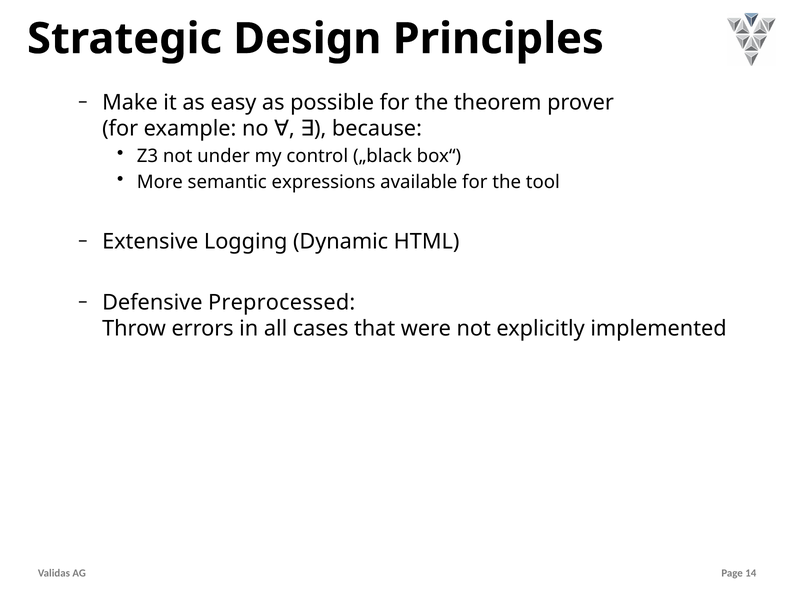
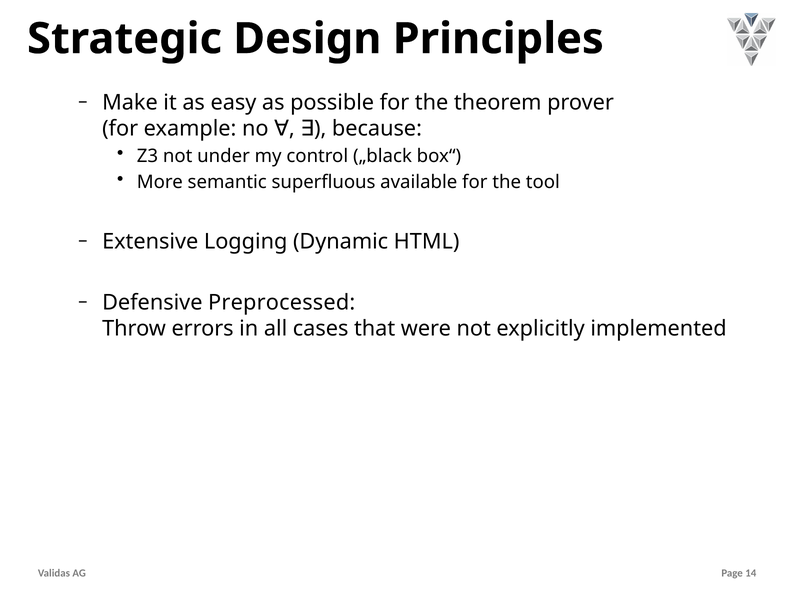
expressions: expressions -> superfluous
